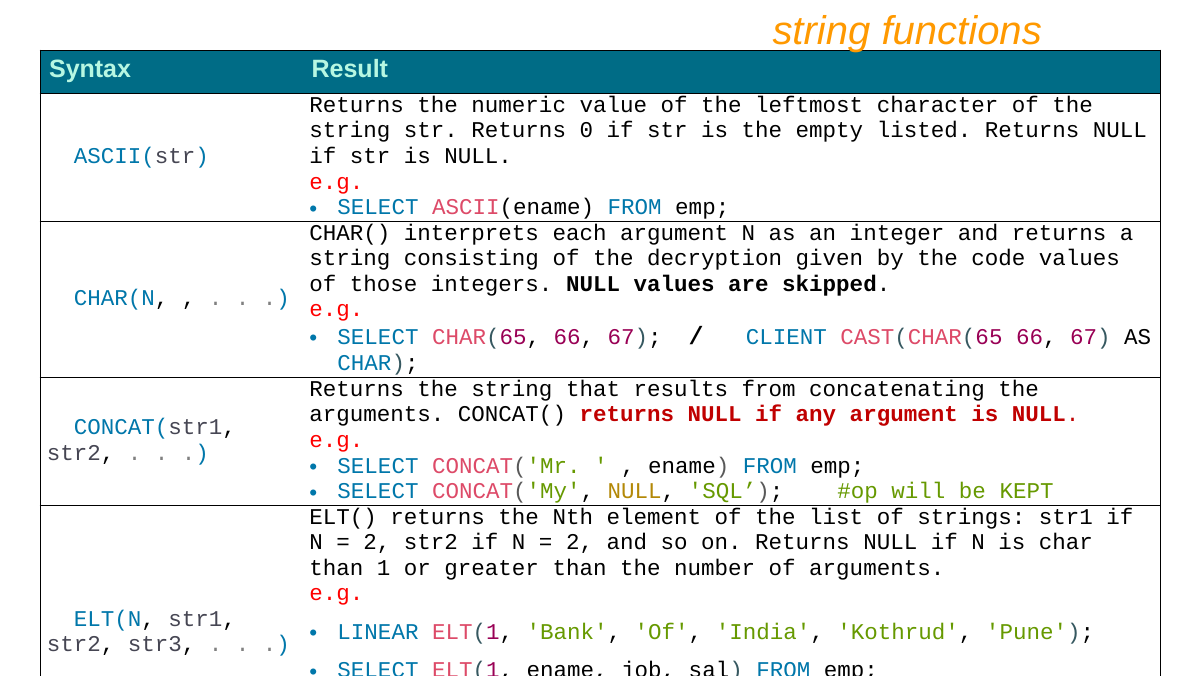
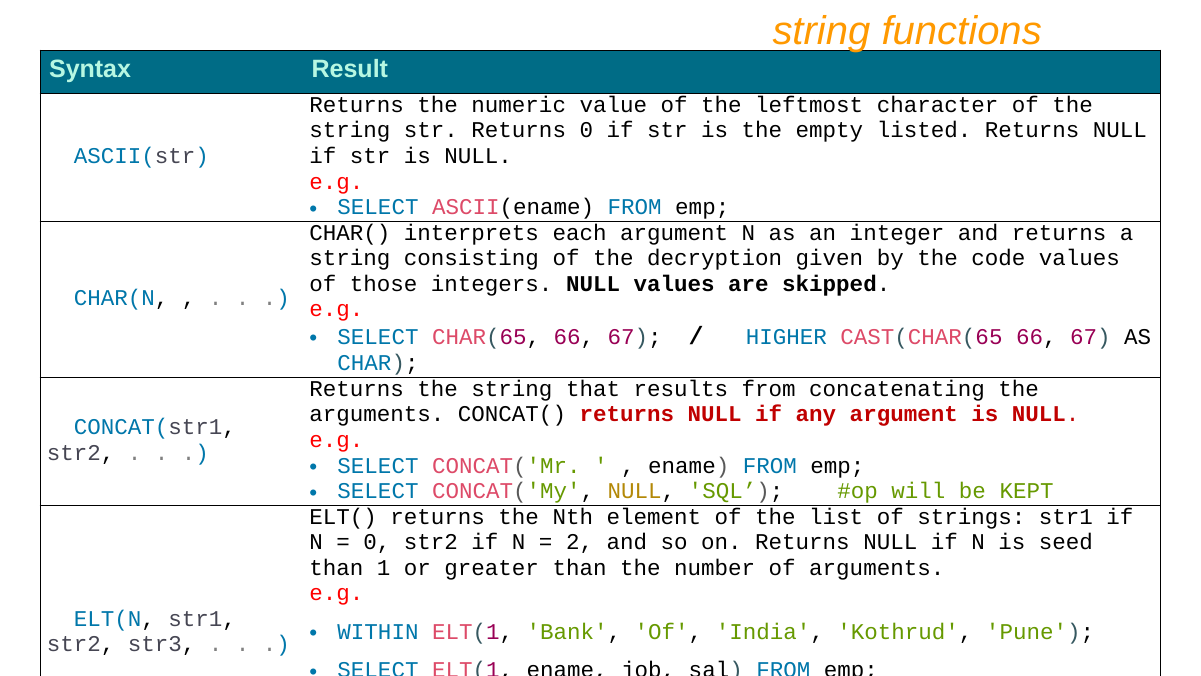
CLIENT: CLIENT -> HIGHER
2 at (377, 542): 2 -> 0
is char: char -> seed
LINEAR: LINEAR -> WITHIN
